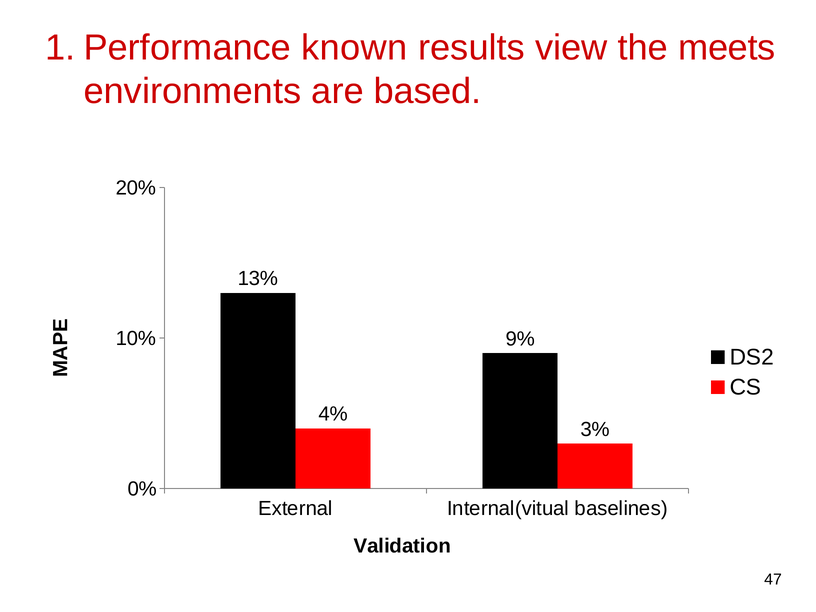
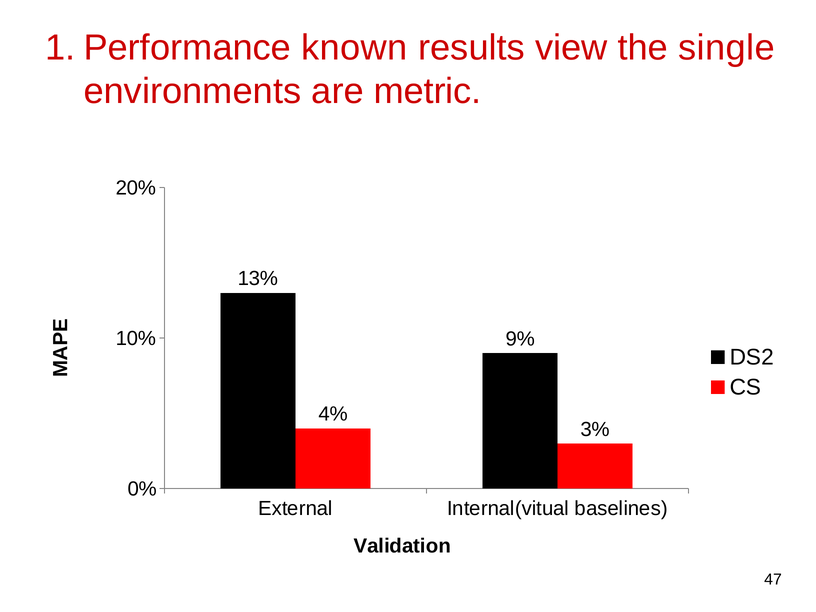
meets: meets -> single
based: based -> metric
